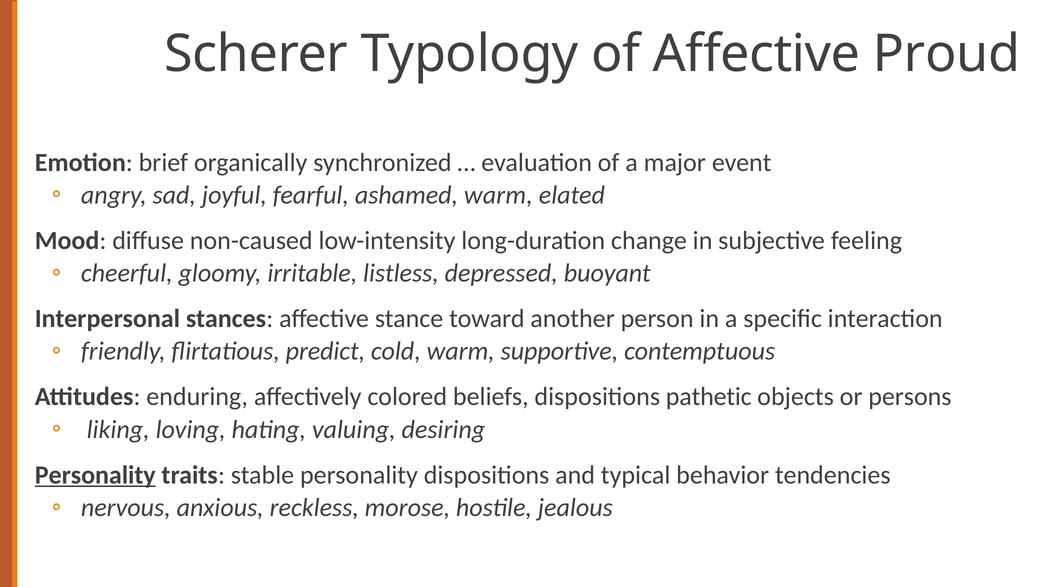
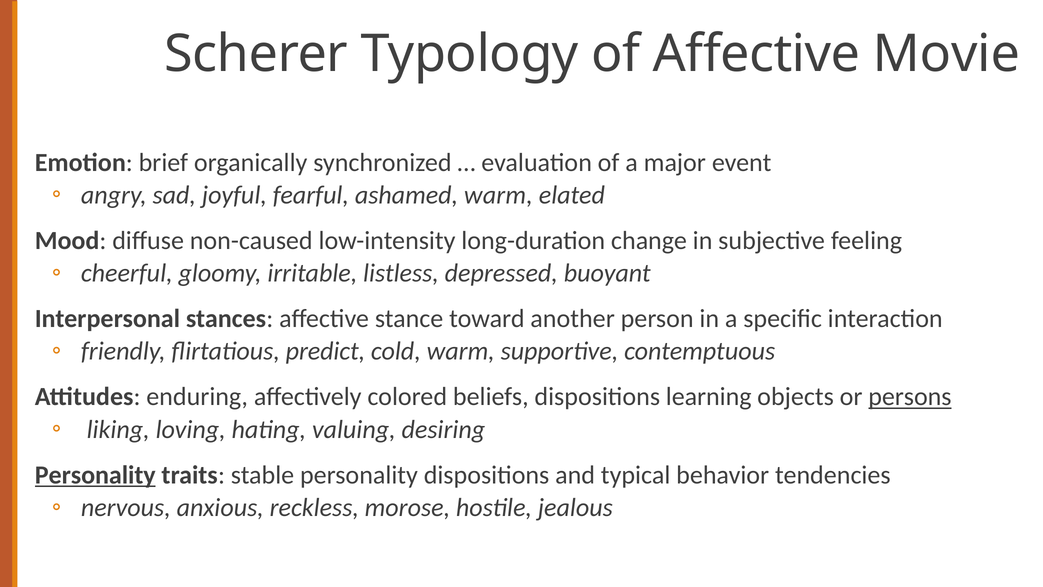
Proud: Proud -> Movie
pathetic: pathetic -> learning
persons underline: none -> present
